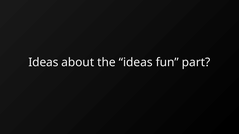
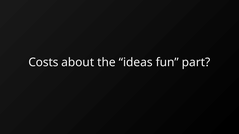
Ideas at (43, 62): Ideas -> Costs
